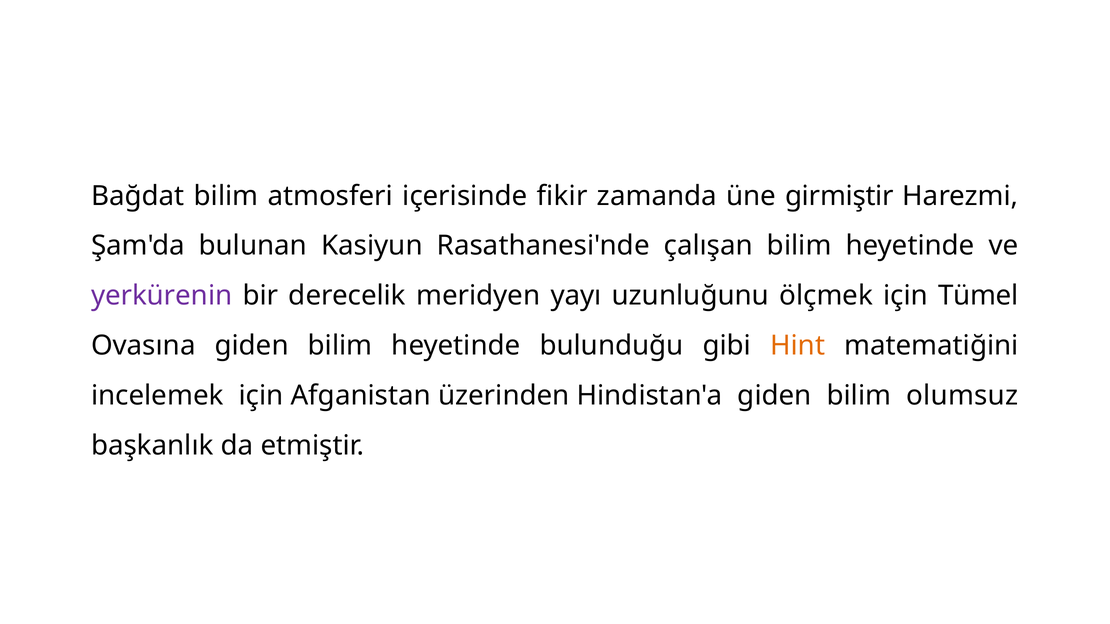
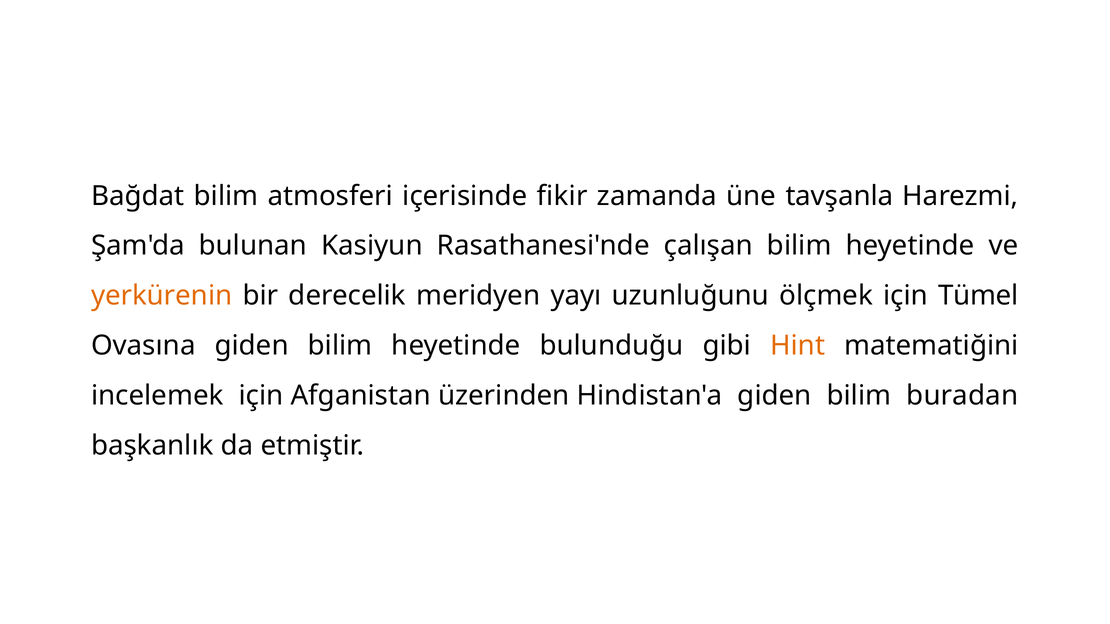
girmiştir: girmiştir -> tavşanla
yerkürenin colour: purple -> orange
olumsuz: olumsuz -> buradan
